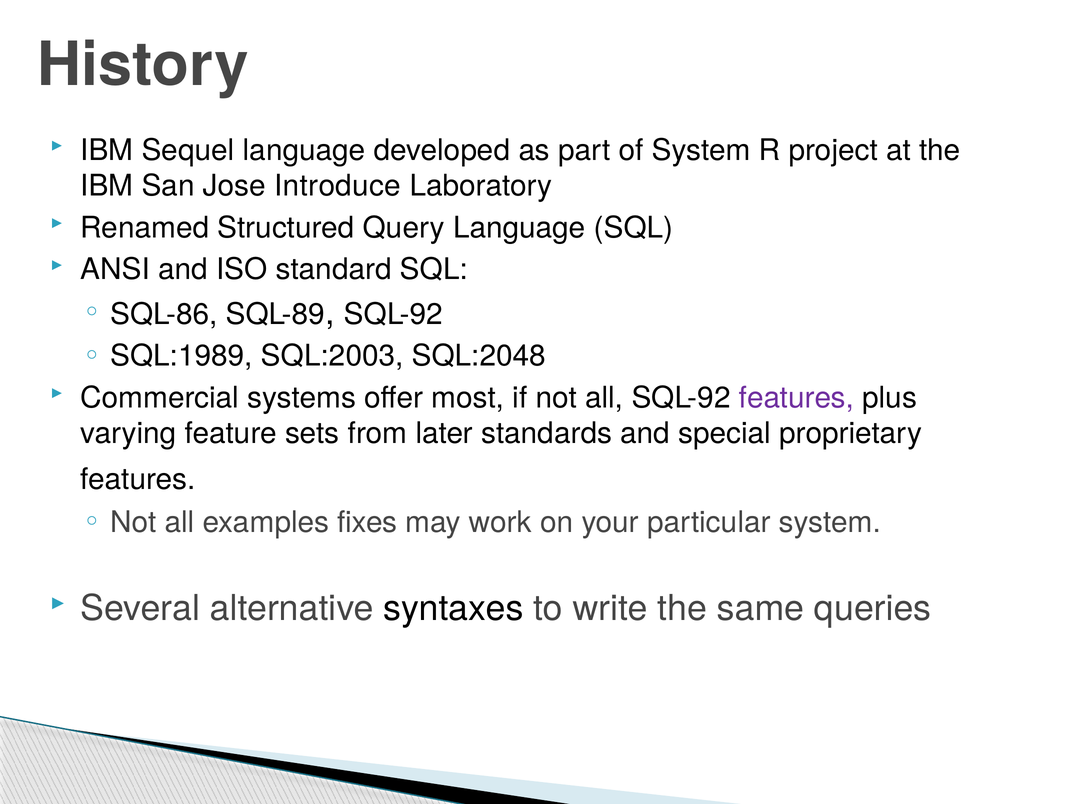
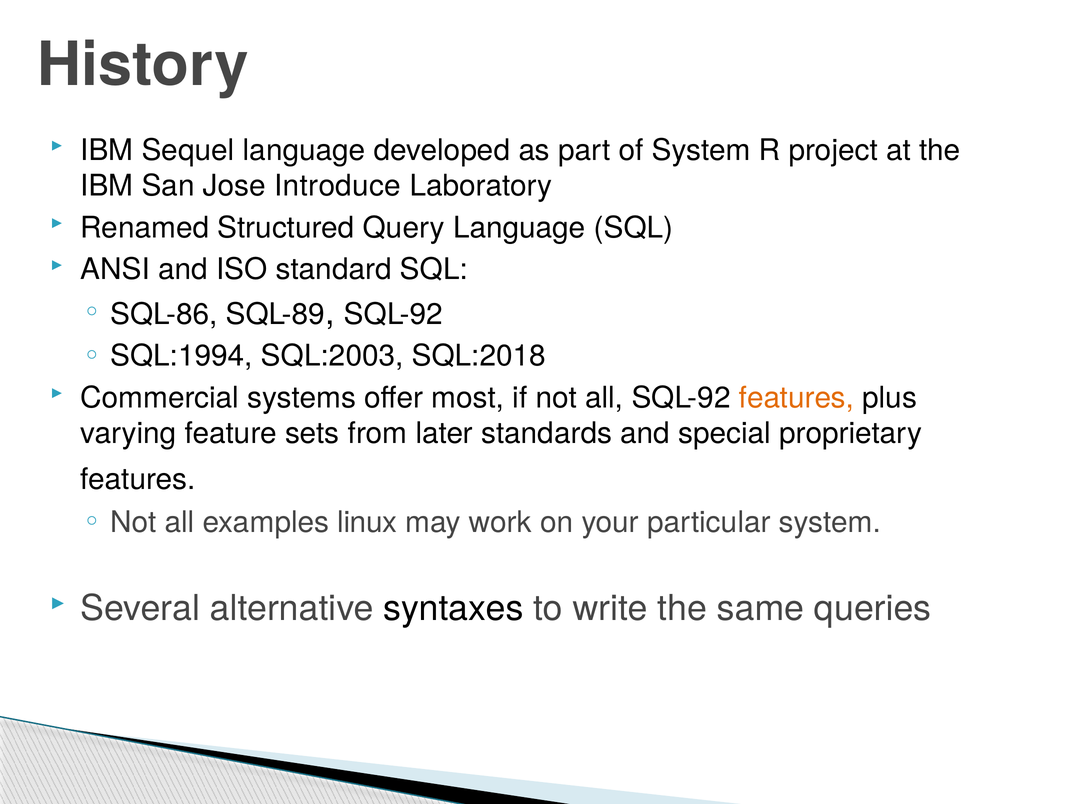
SQL:1989: SQL:1989 -> SQL:1994
SQL:2048: SQL:2048 -> SQL:2018
features at (796, 398) colour: purple -> orange
fixes: fixes -> linux
